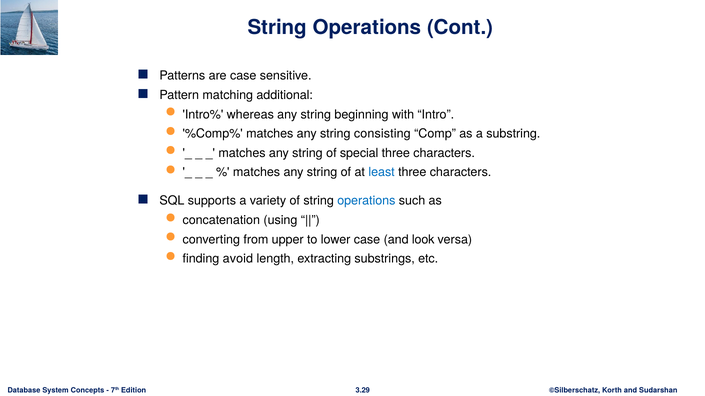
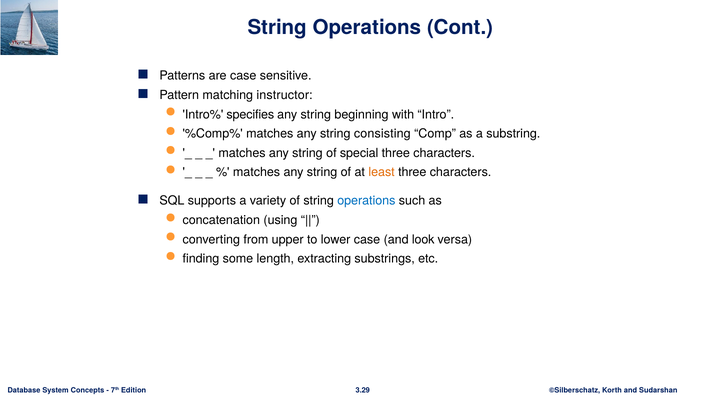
additional: additional -> instructor
whereas: whereas -> specifies
least colour: blue -> orange
avoid: avoid -> some
